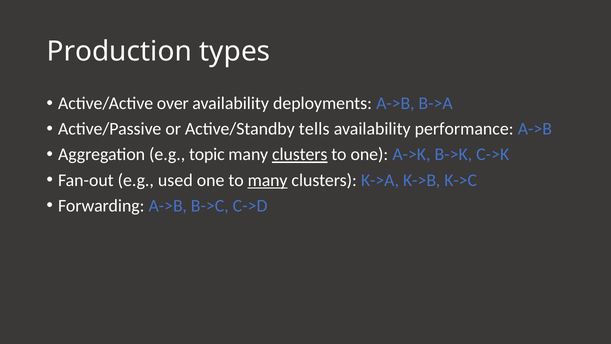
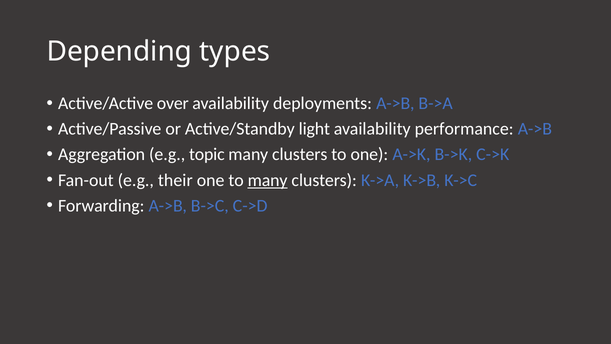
Production: Production -> Depending
tells: tells -> light
clusters at (300, 154) underline: present -> none
used: used -> their
